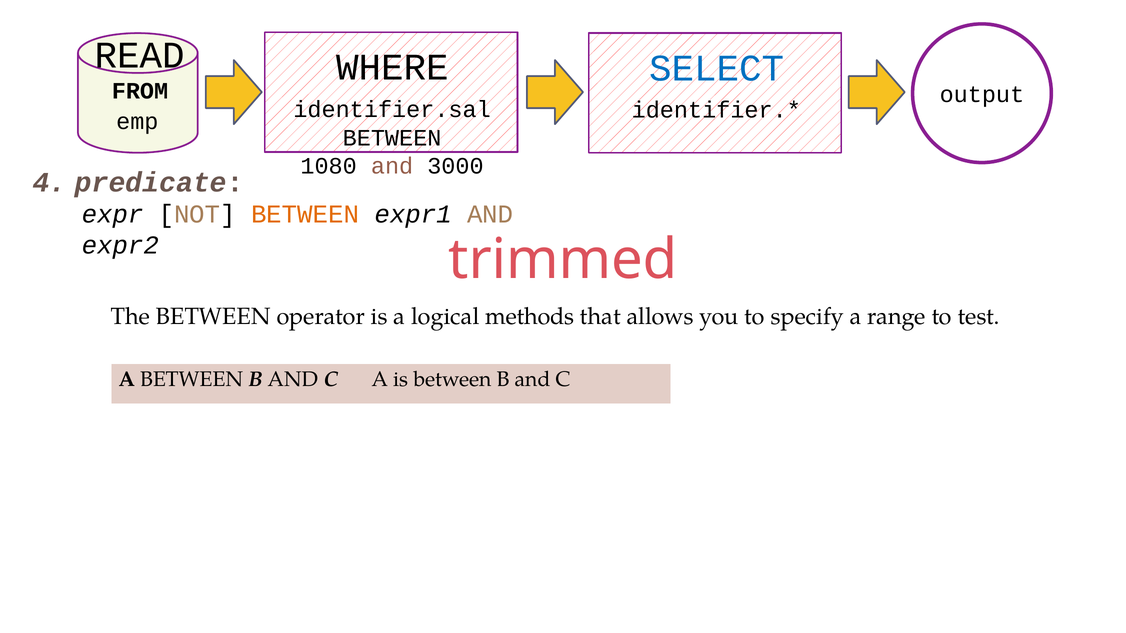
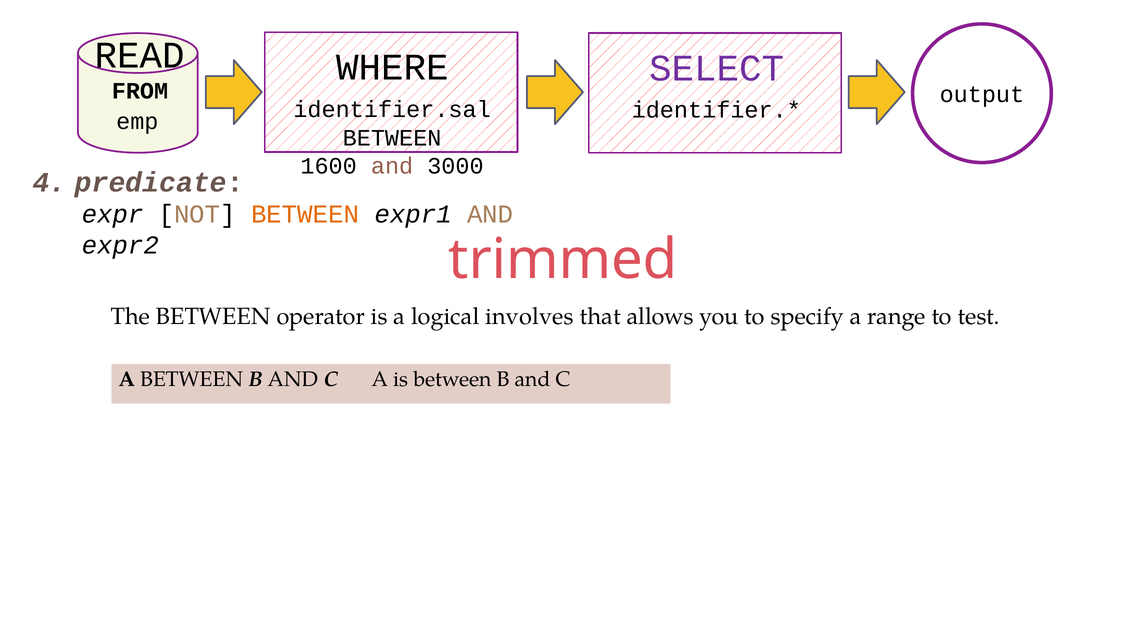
SELECT colour: blue -> purple
1080: 1080 -> 1600
methods: methods -> involves
